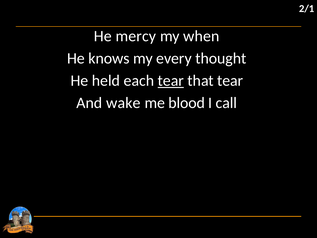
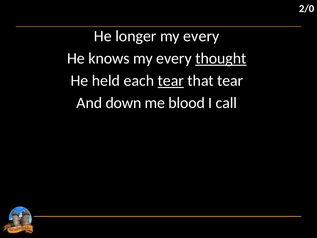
2/1: 2/1 -> 2/0
mercy: mercy -> longer
when at (201, 36): when -> every
thought underline: none -> present
wake: wake -> down
